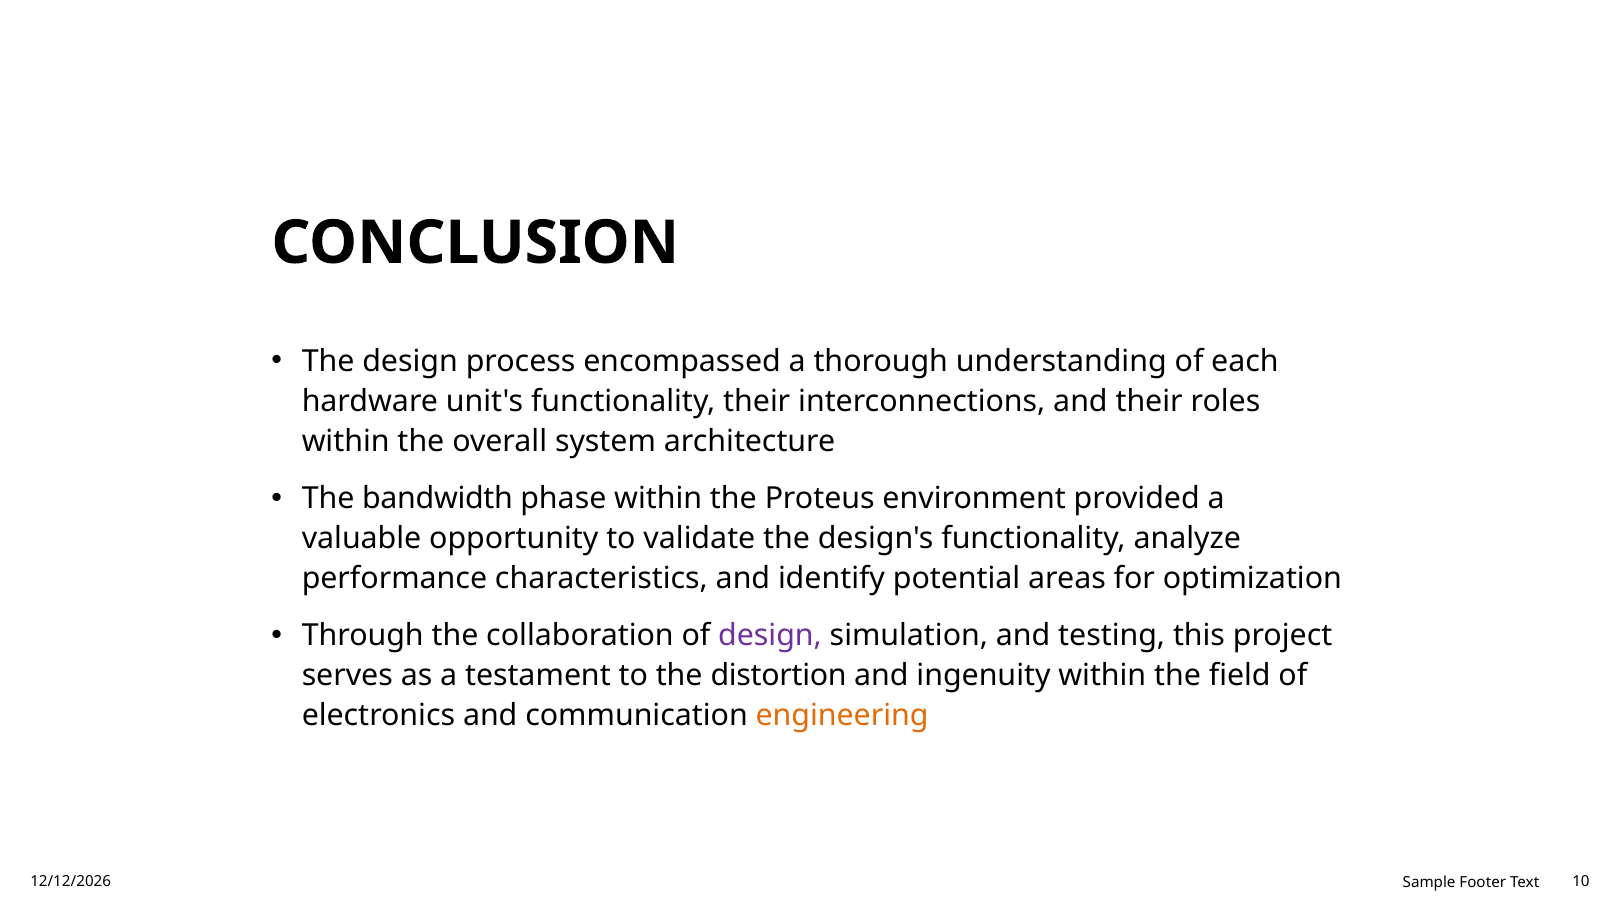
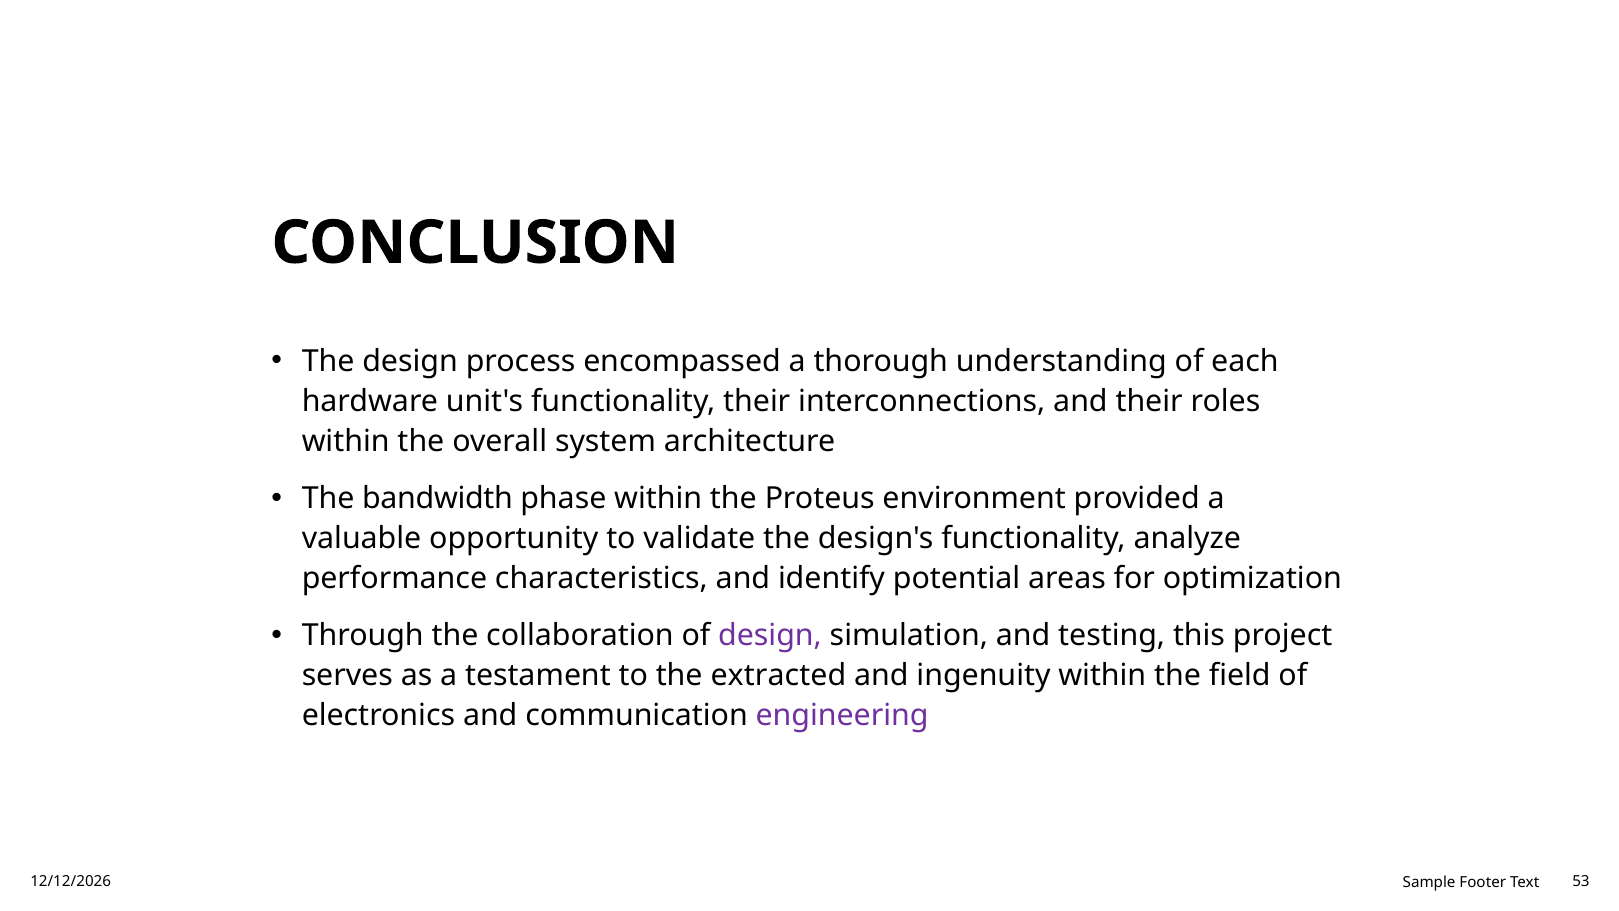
distortion: distortion -> extracted
engineering colour: orange -> purple
10: 10 -> 53
